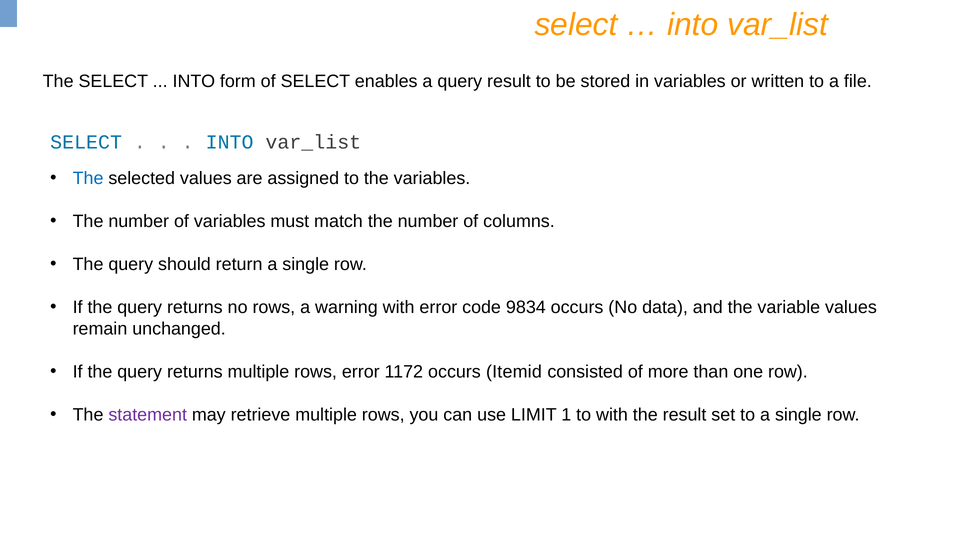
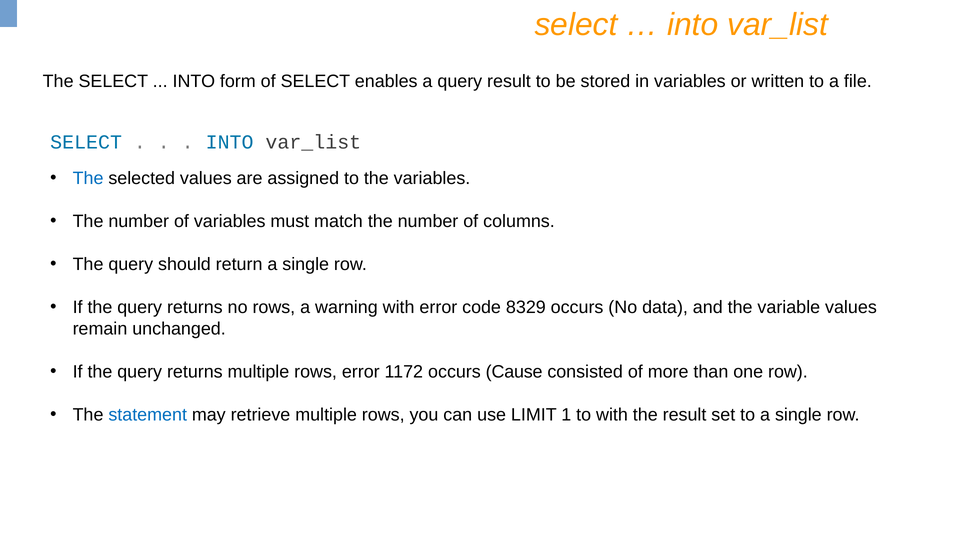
9834: 9834 -> 8329
Itemid: Itemid -> Cause
statement colour: purple -> blue
